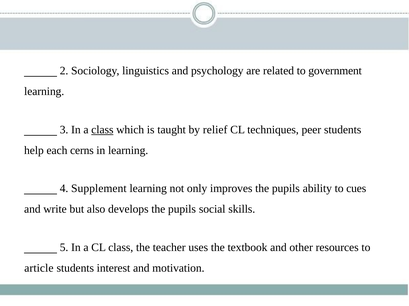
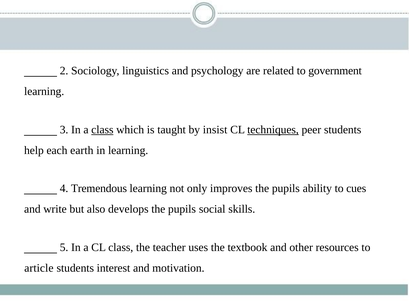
relief: relief -> insist
techniques underline: none -> present
cerns: cerns -> earth
Supplement: Supplement -> Tremendous
